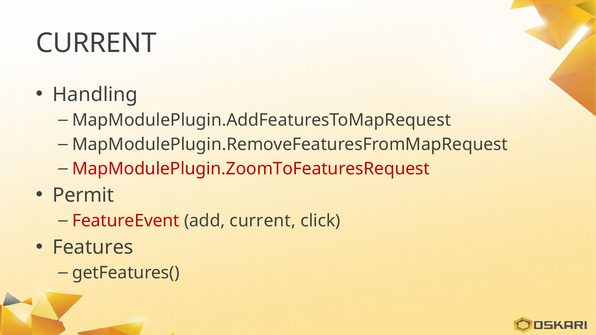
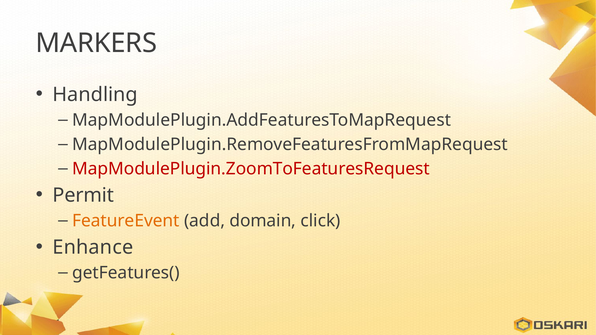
CURRENT at (96, 43): CURRENT -> MARKERS
FeatureEvent colour: red -> orange
add current: current -> domain
Features: Features -> Enhance
